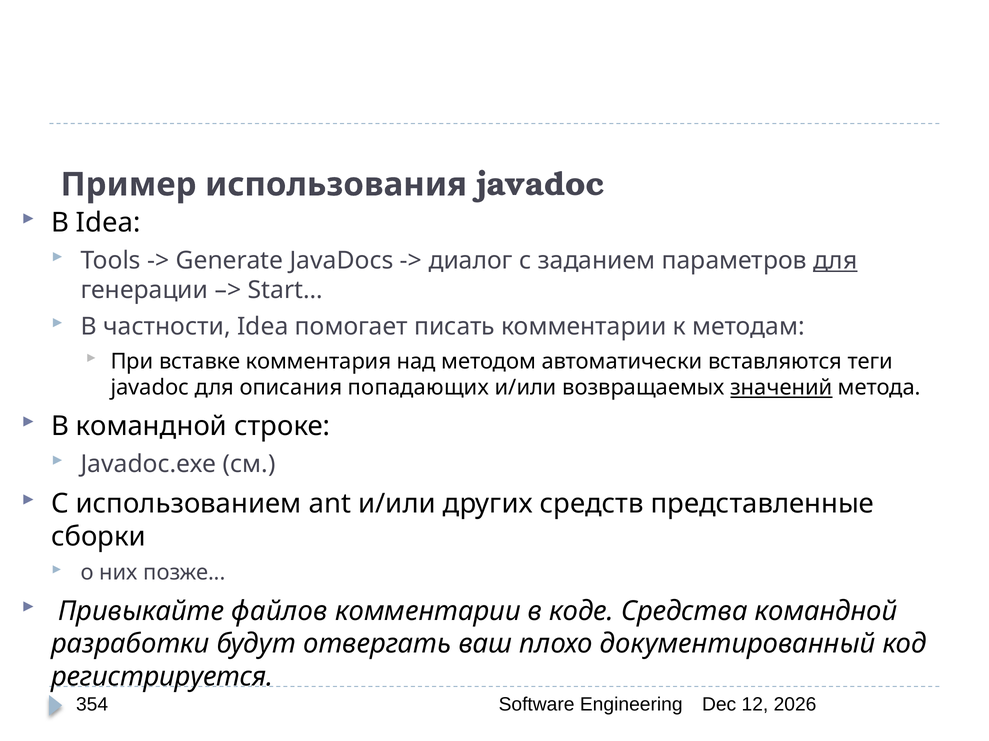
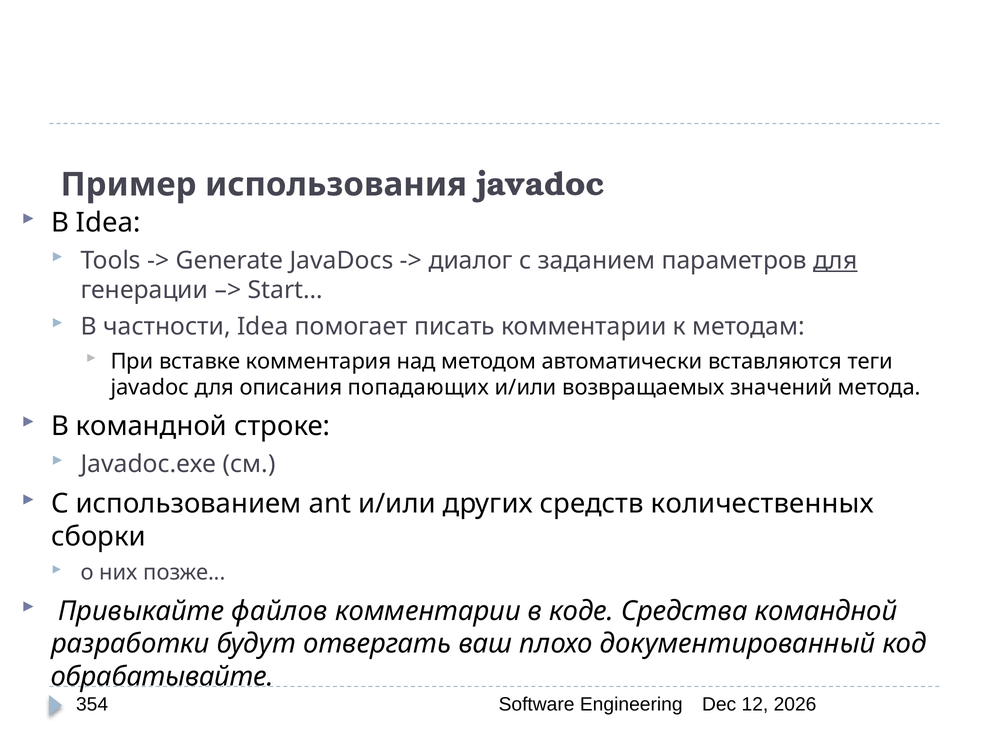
значений underline: present -> none
представленные: представленные -> количественных
регистрируется: регистрируется -> обрабатывайте
